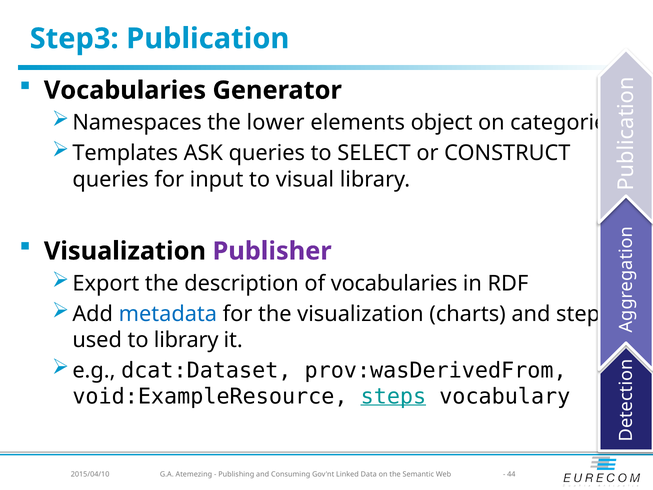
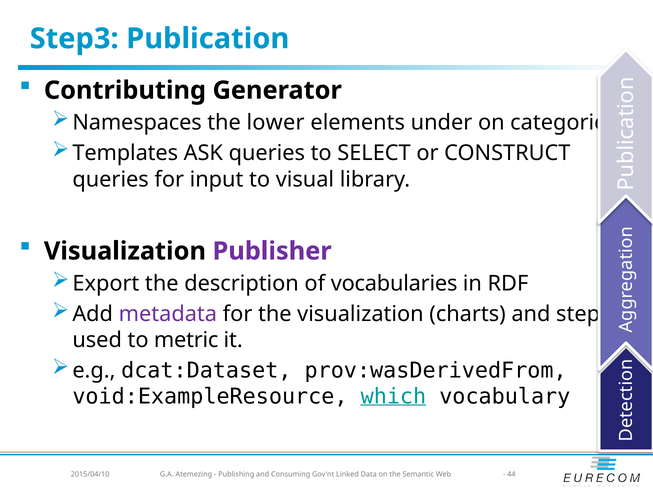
Vocabularies at (125, 90): Vocabularies -> Contributing
object: object -> under
metadata colour: blue -> purple
to library: library -> metric
void:ExampleResource steps: steps -> which
